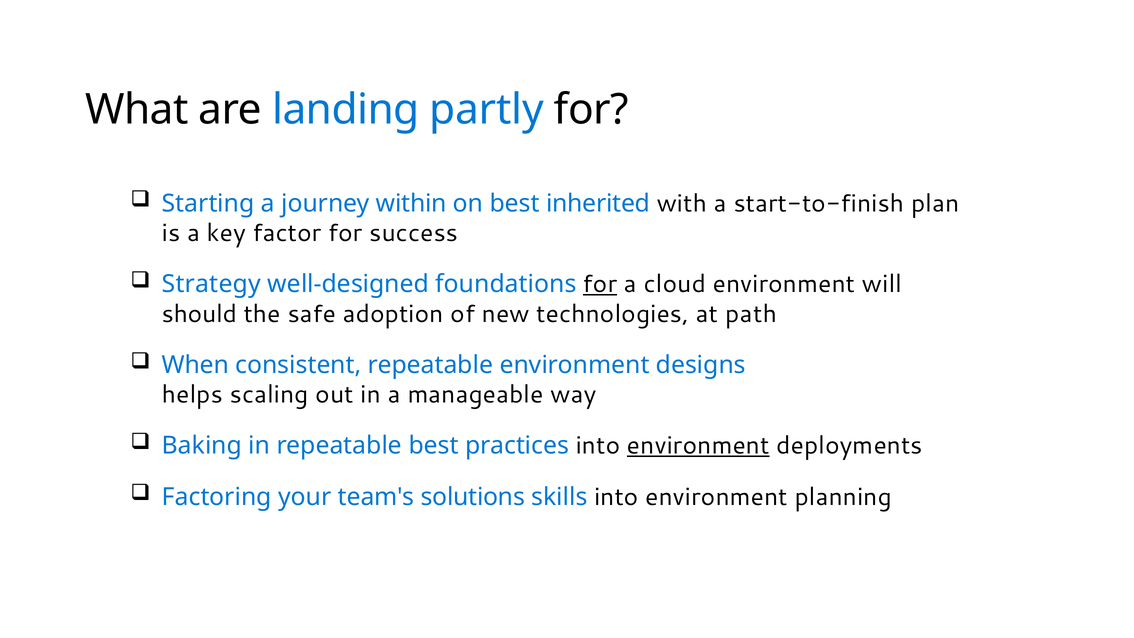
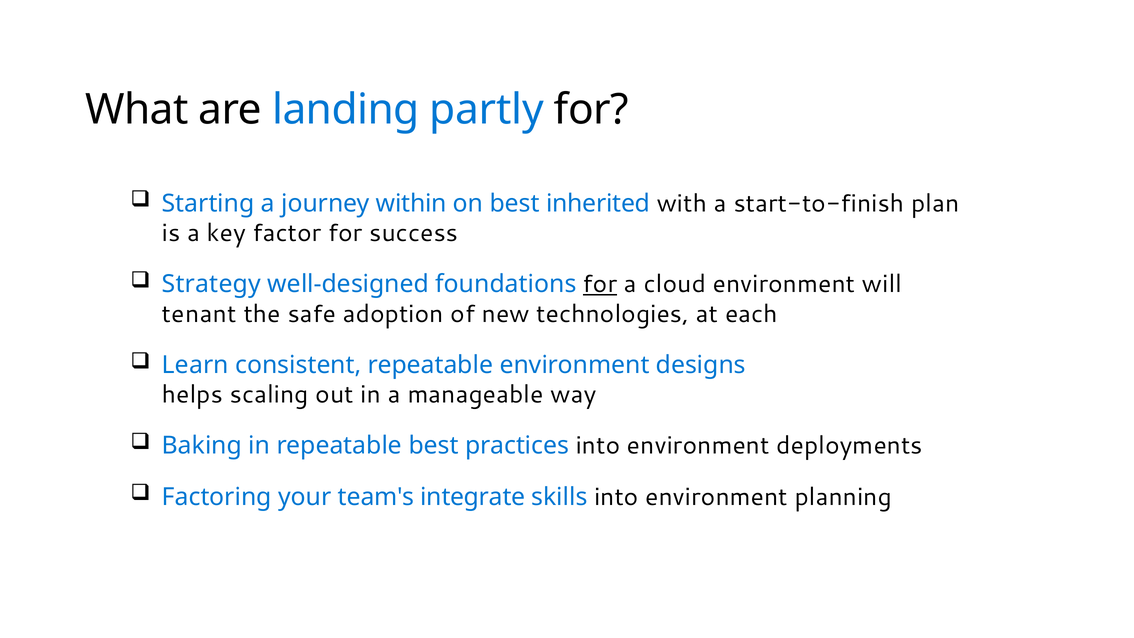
should: should -> tenant
path: path -> each
When: When -> Learn
environment at (698, 446) underline: present -> none
solutions: solutions -> integrate
